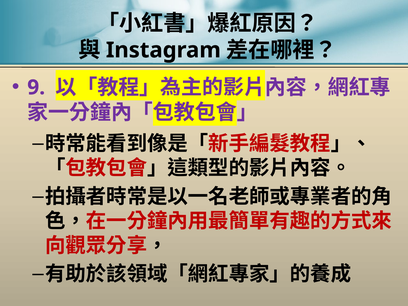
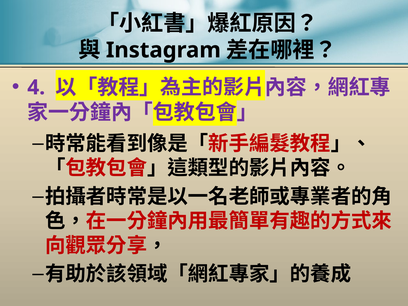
9: 9 -> 4
